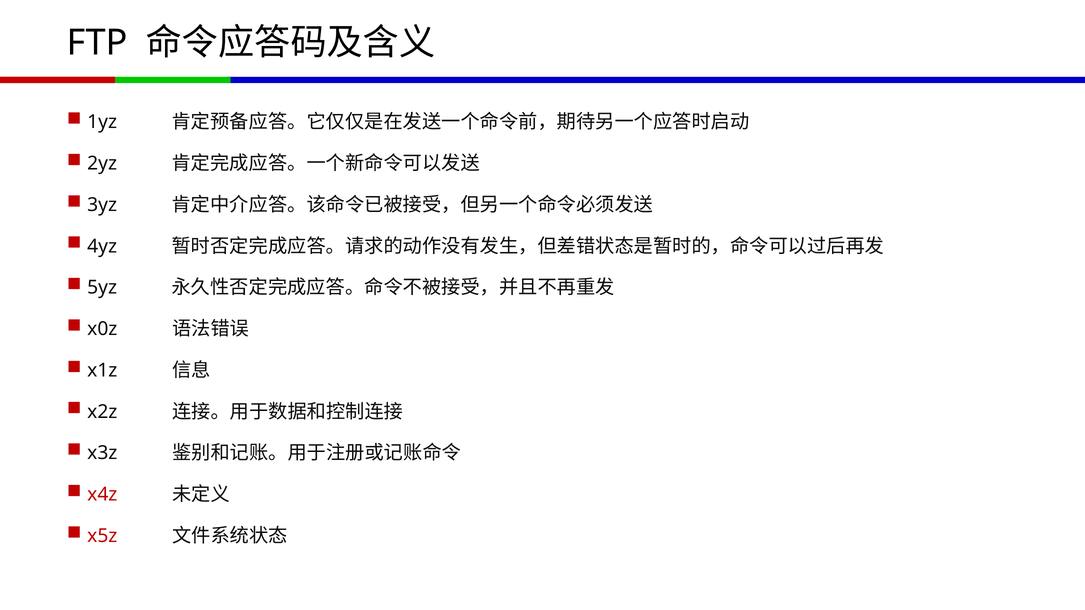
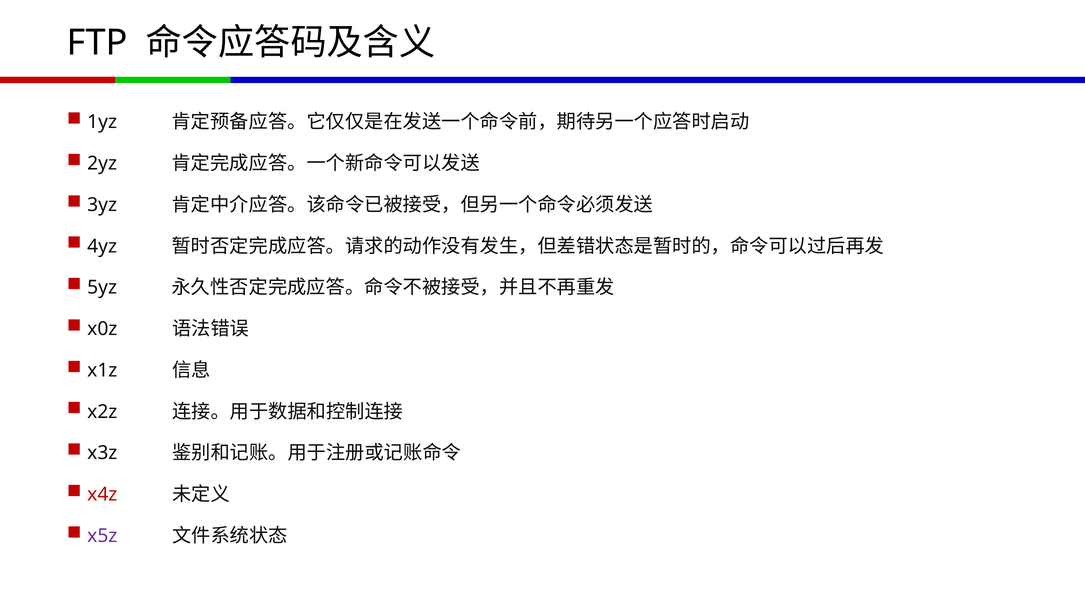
x5z colour: red -> purple
